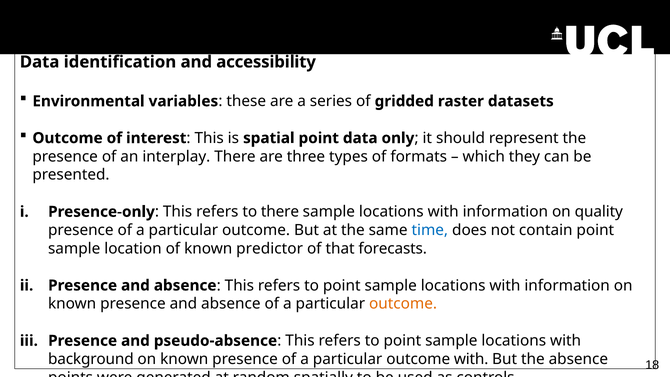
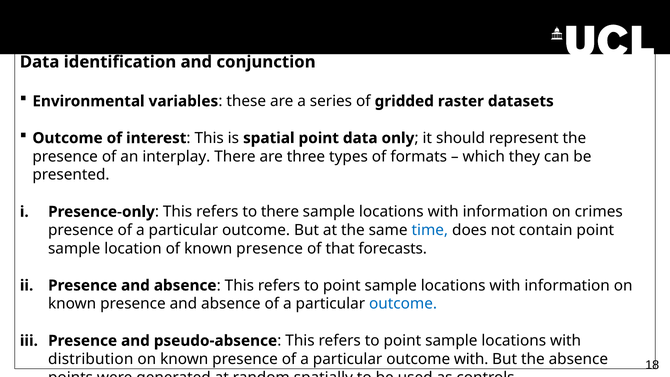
accessibility: accessibility -> conjunction
quality: quality -> crimes
of known predictor: predictor -> presence
outcome at (403, 304) colour: orange -> blue
background: background -> distribution
